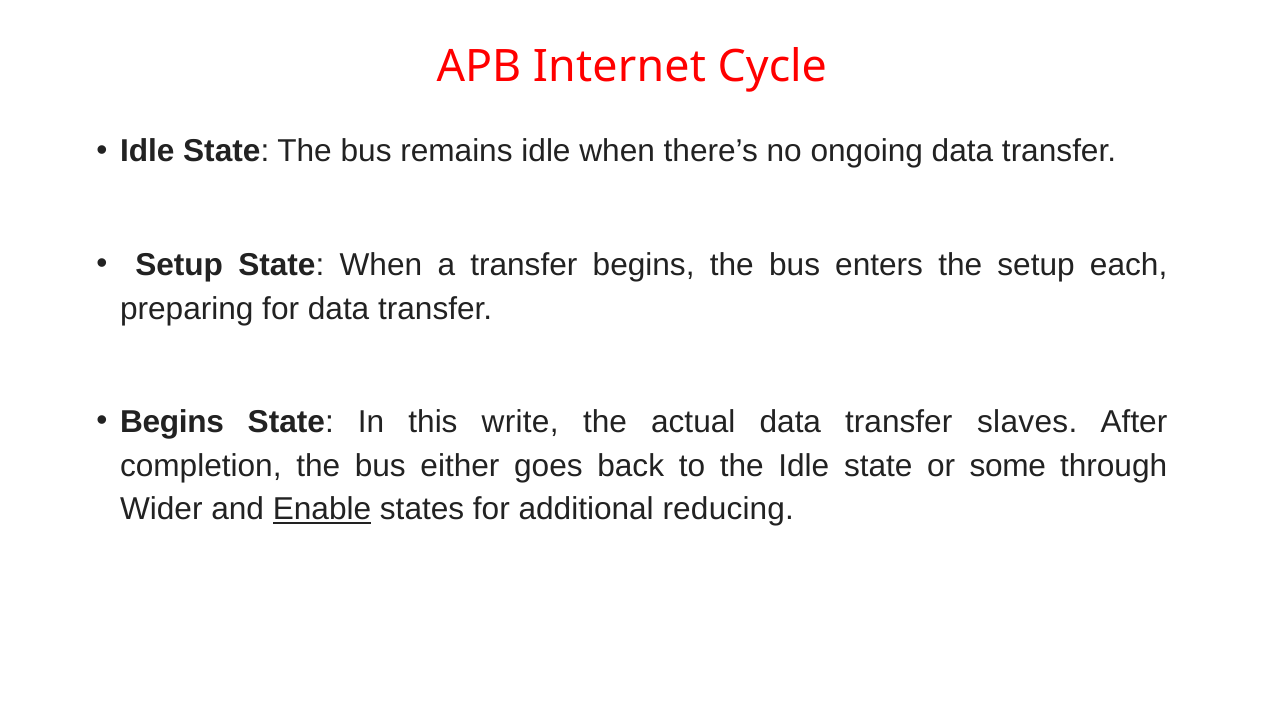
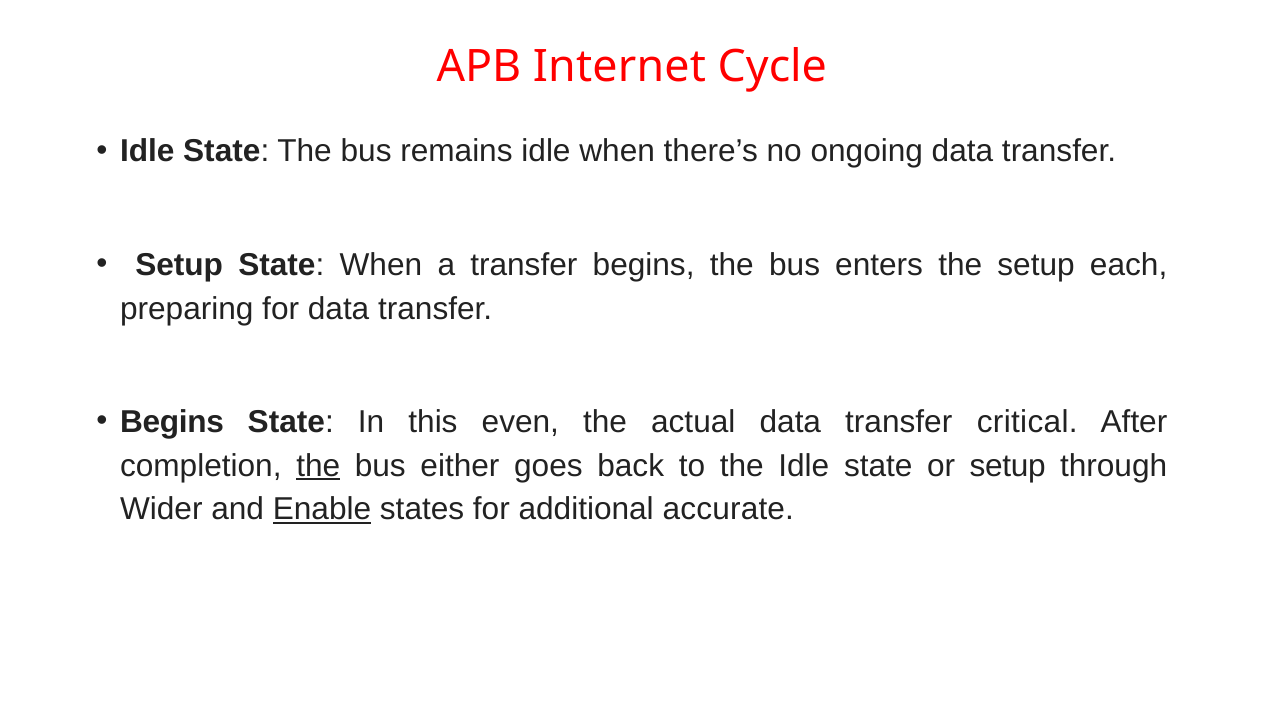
write: write -> even
slaves: slaves -> critical
the at (318, 466) underline: none -> present
or some: some -> setup
reducing: reducing -> accurate
